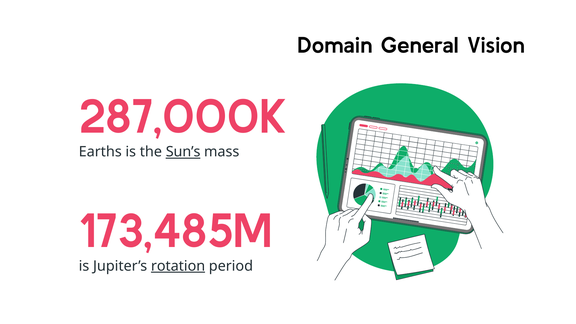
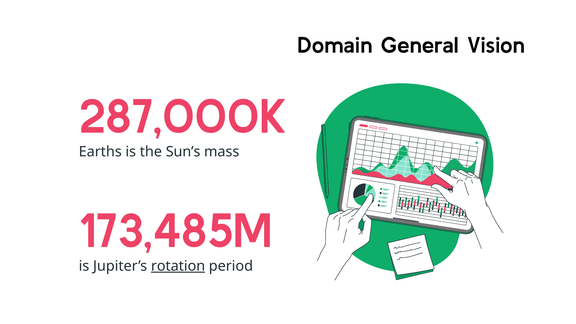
Sun’s underline: present -> none
